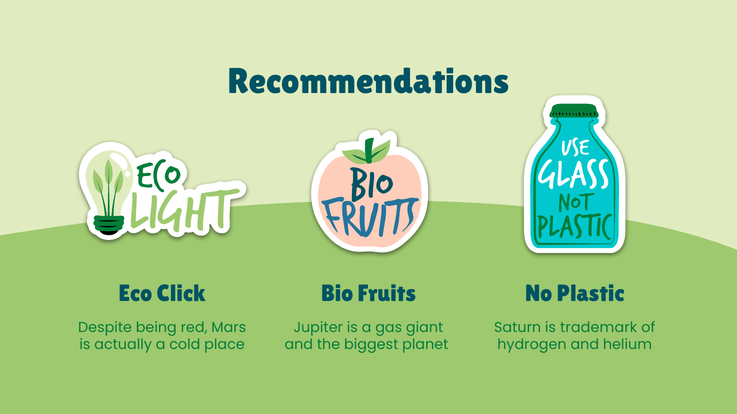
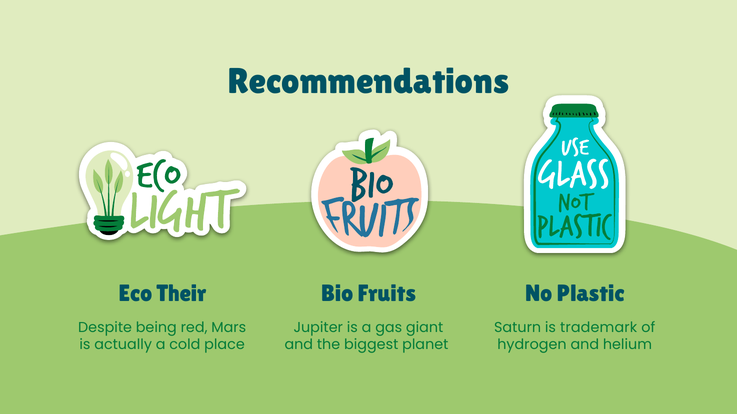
Click: Click -> Their
